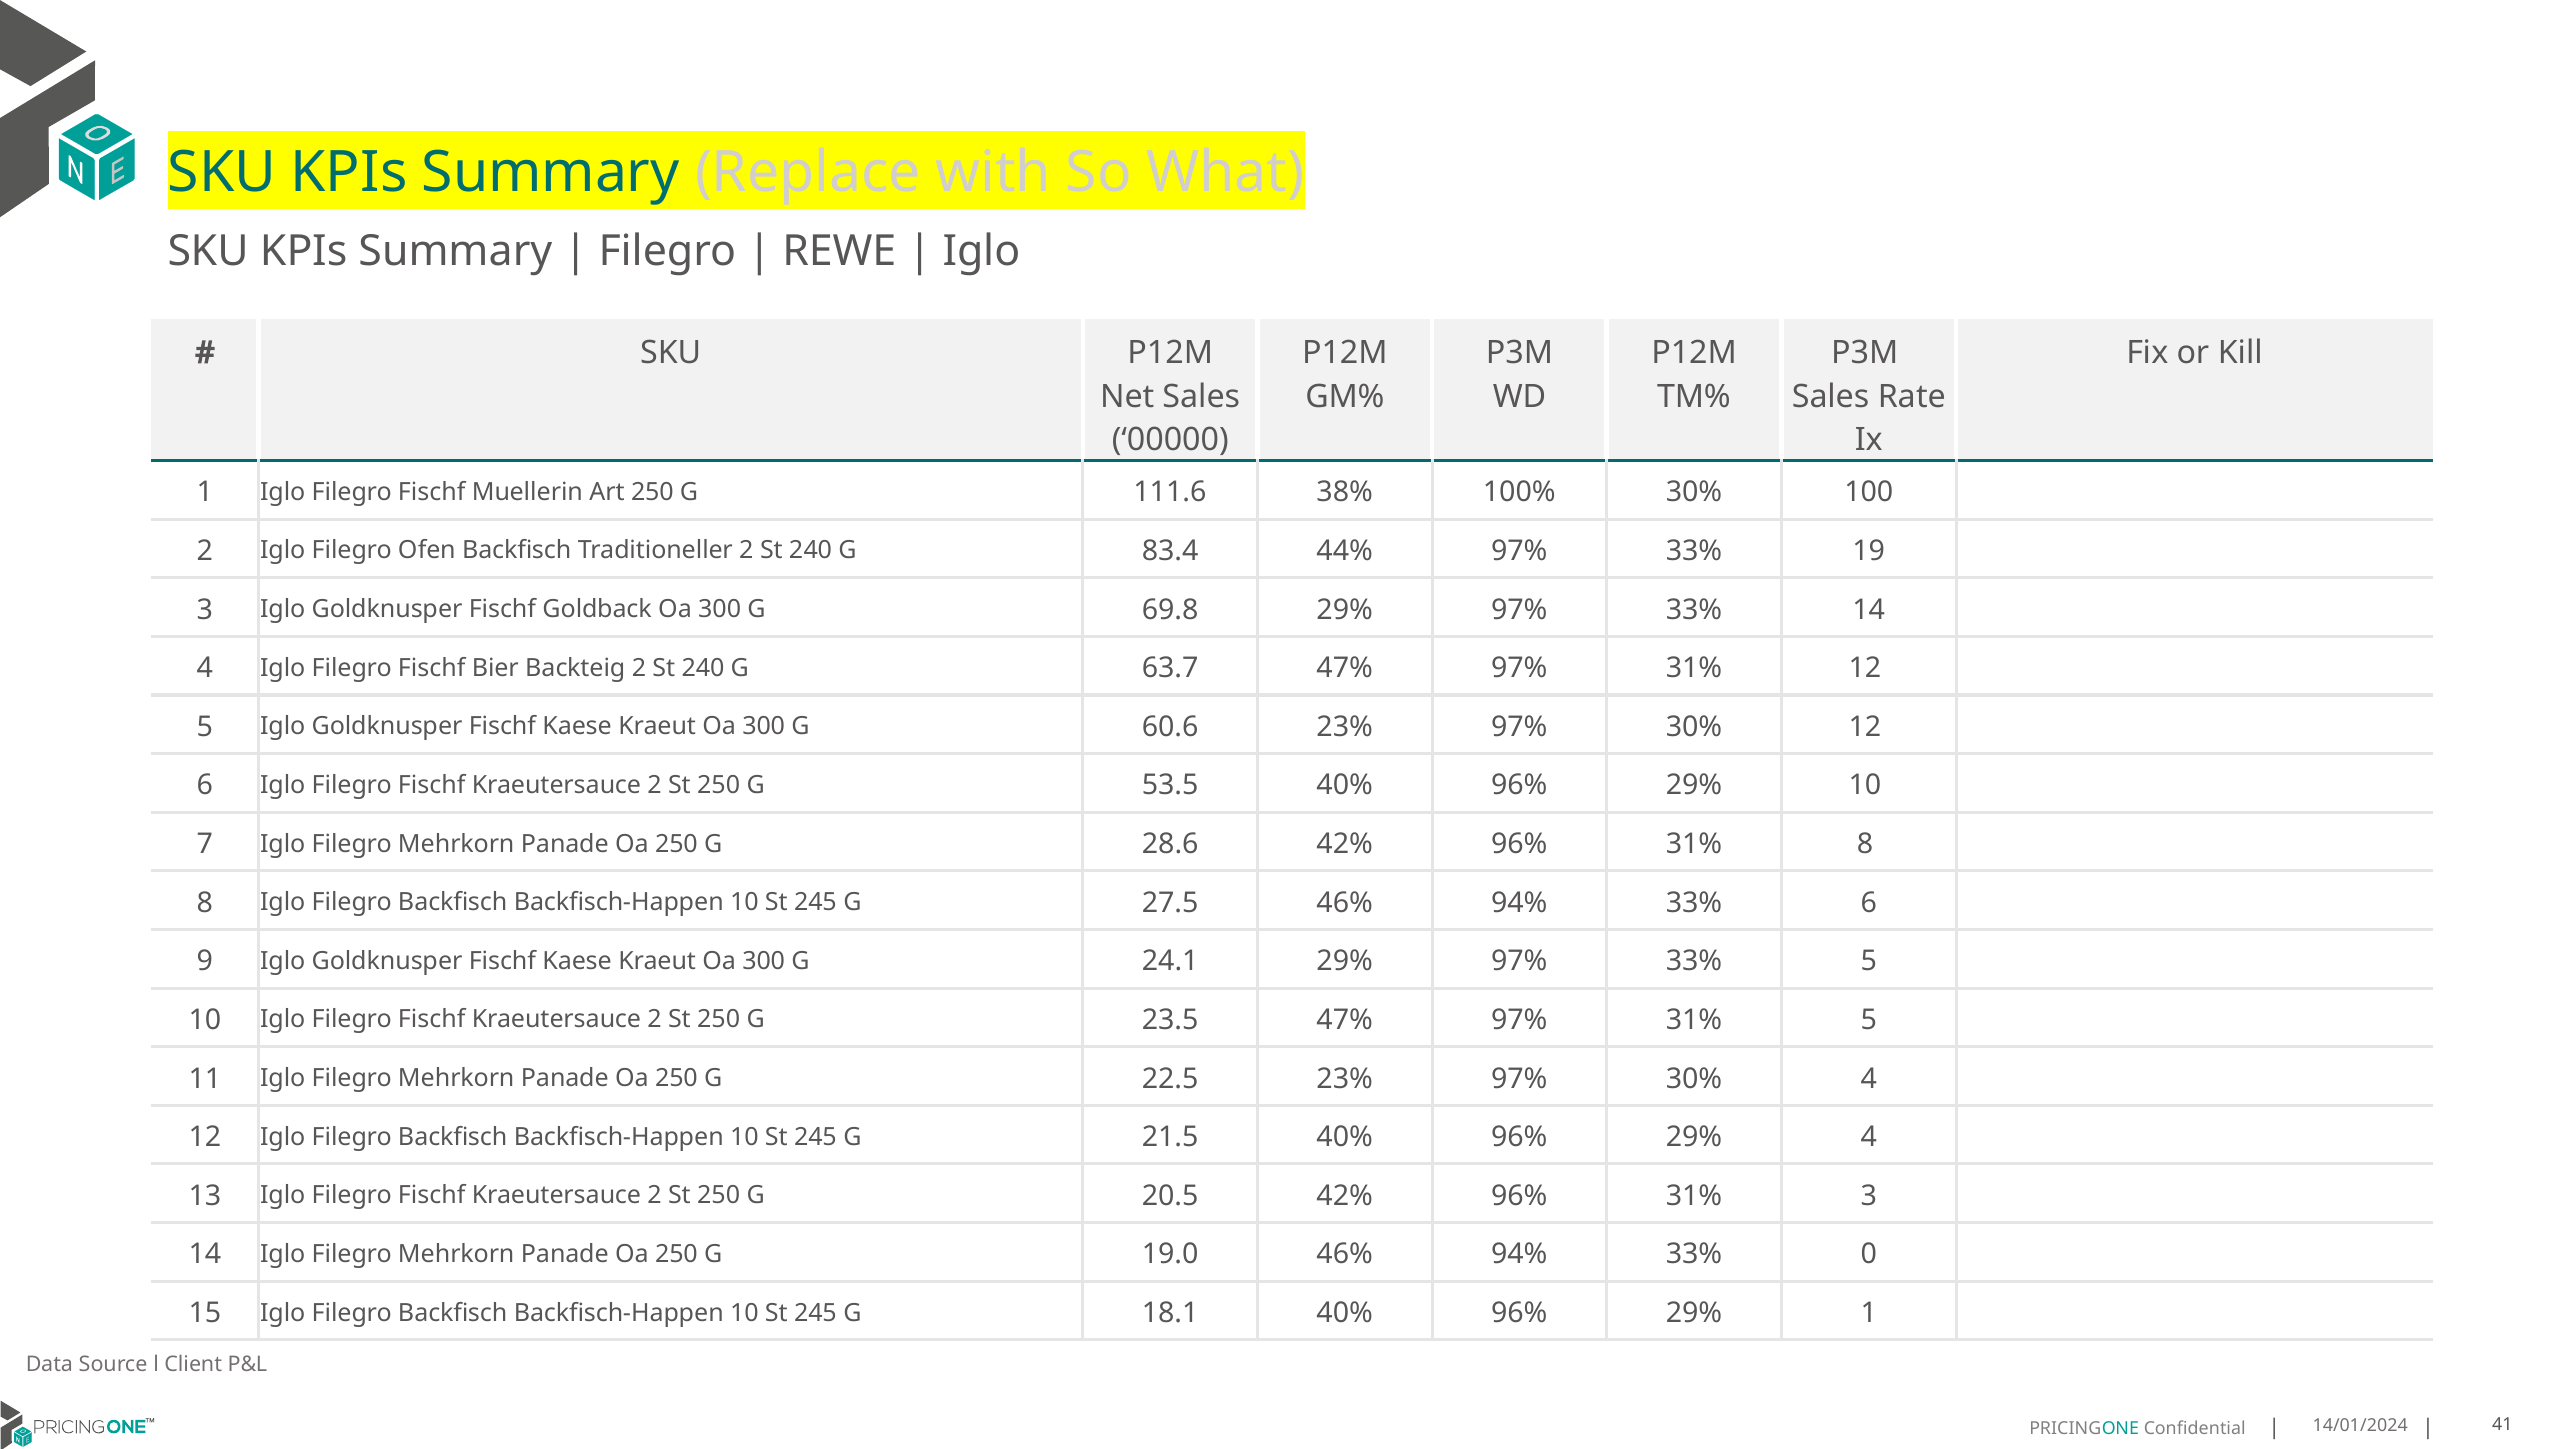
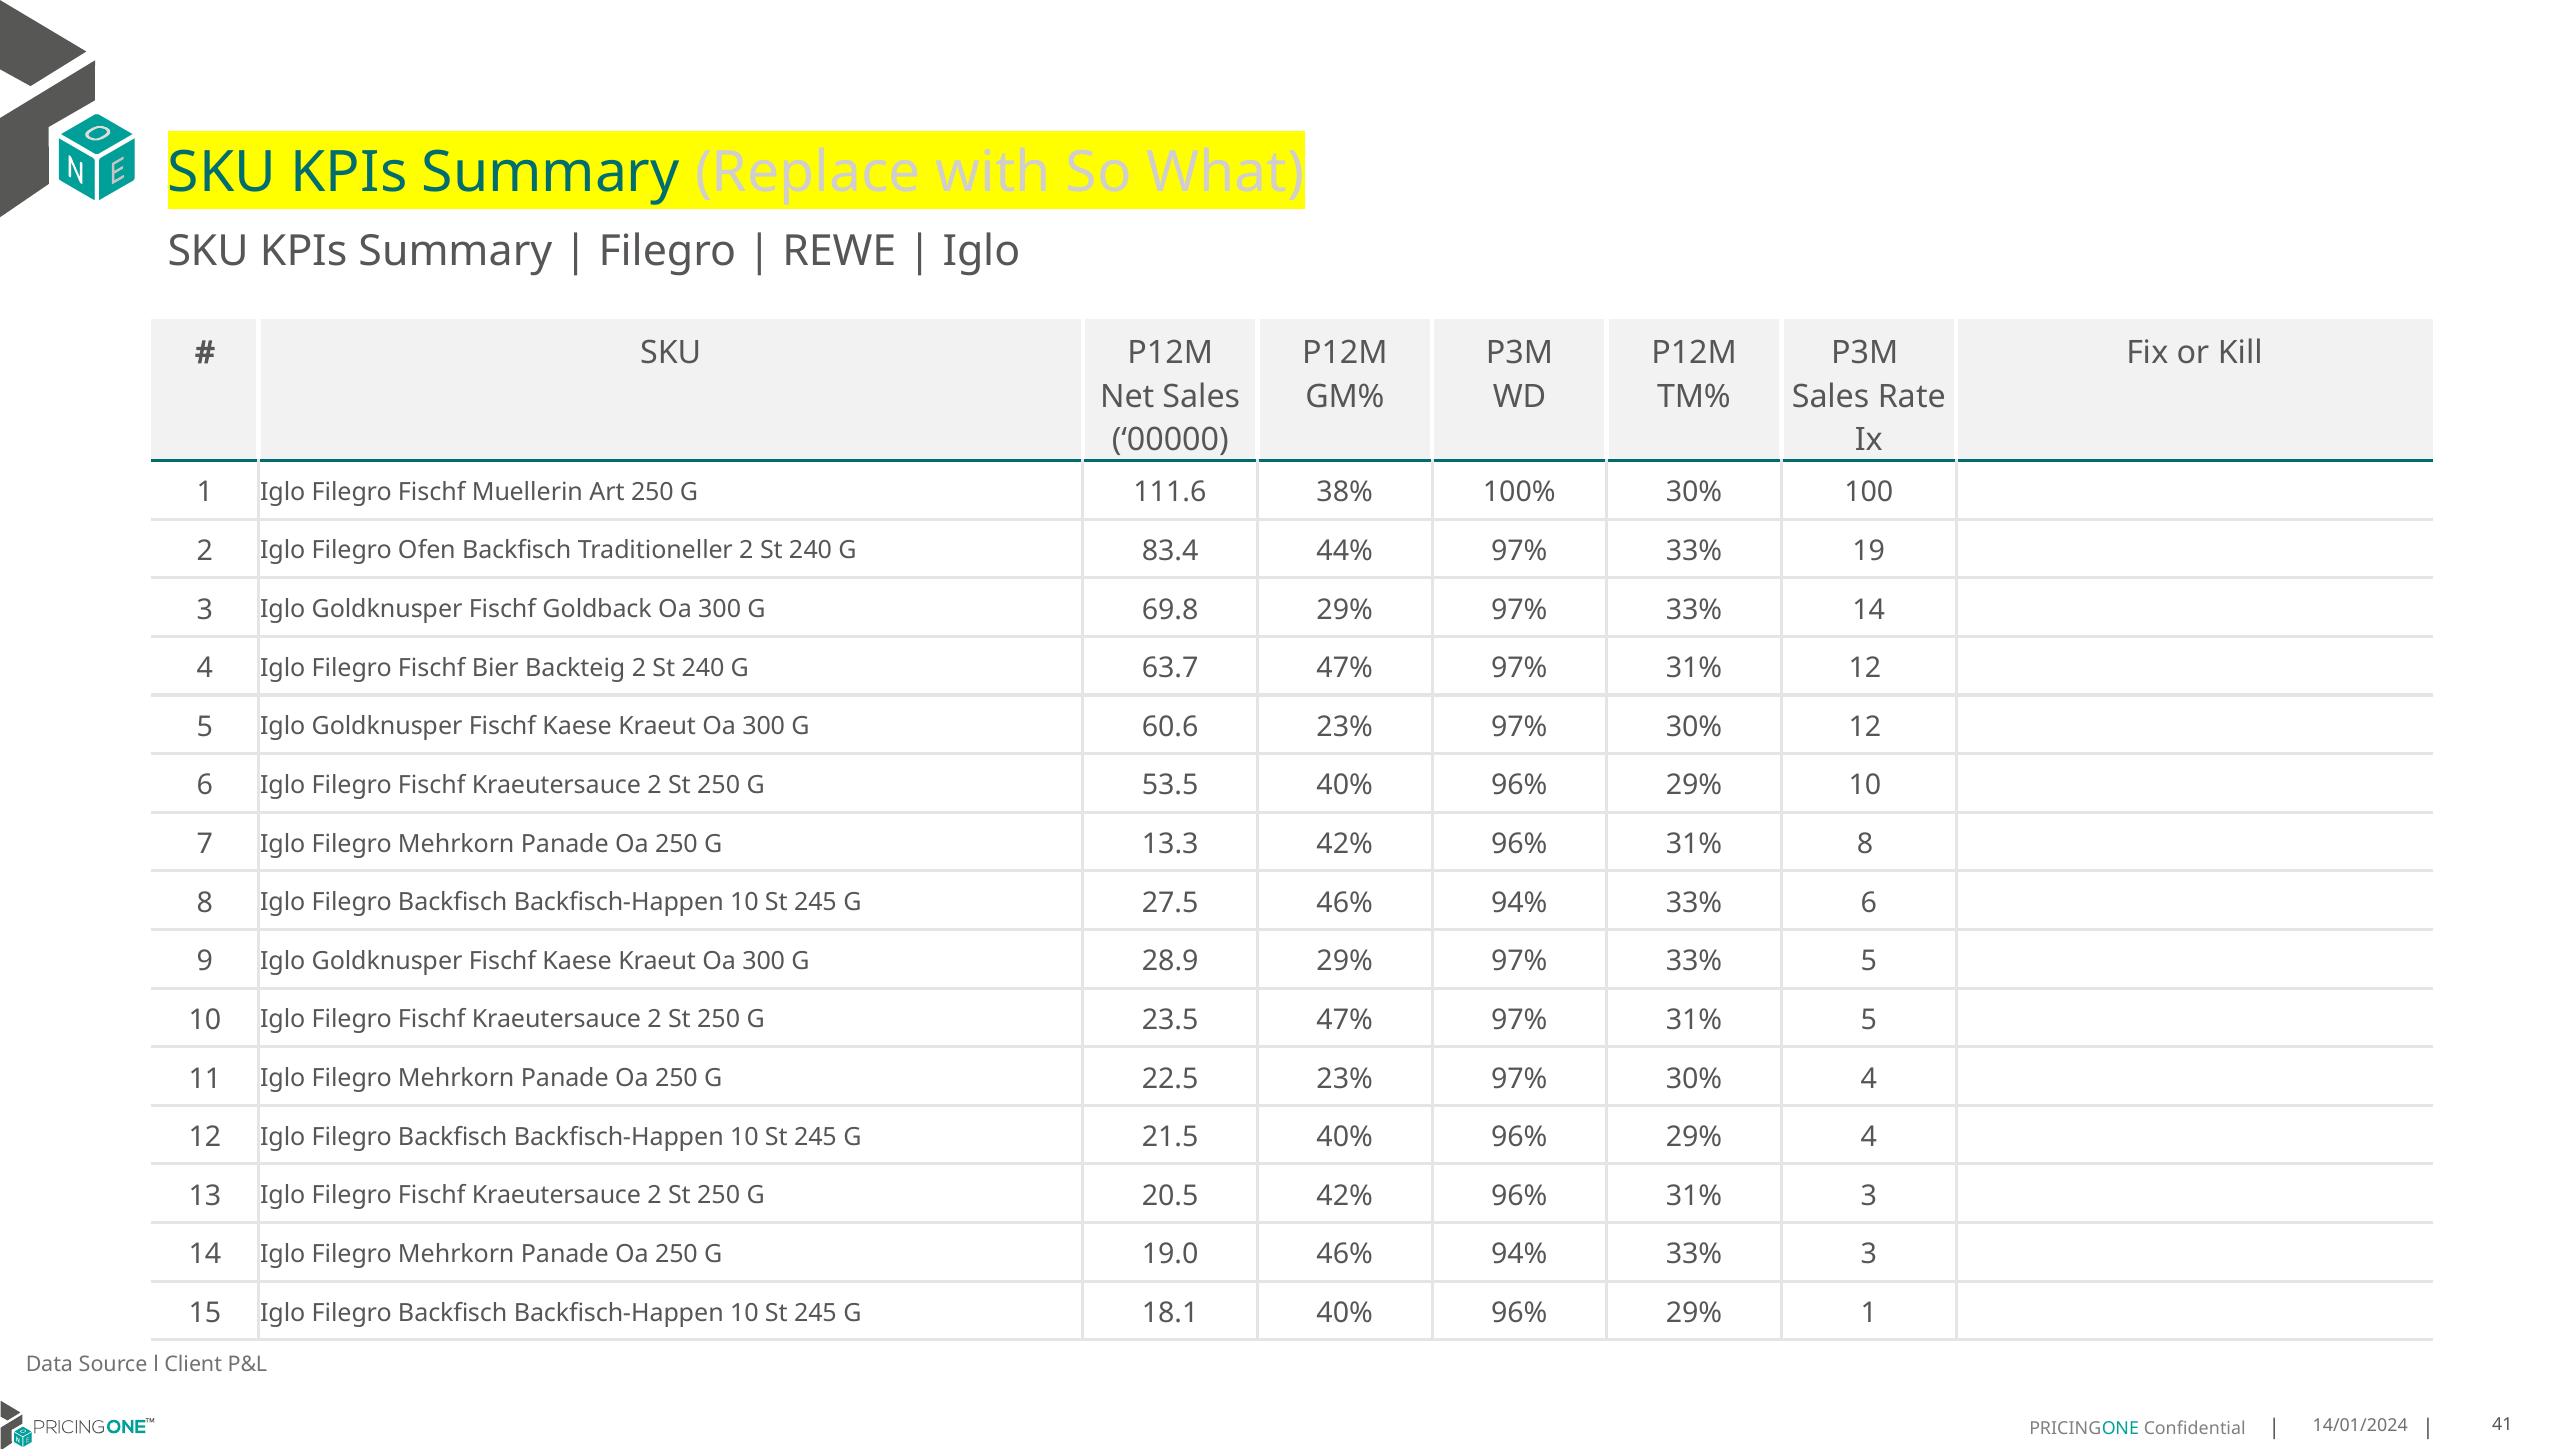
28.6: 28.6 -> 13.3
24.1: 24.1 -> 28.9
33% 0: 0 -> 3
